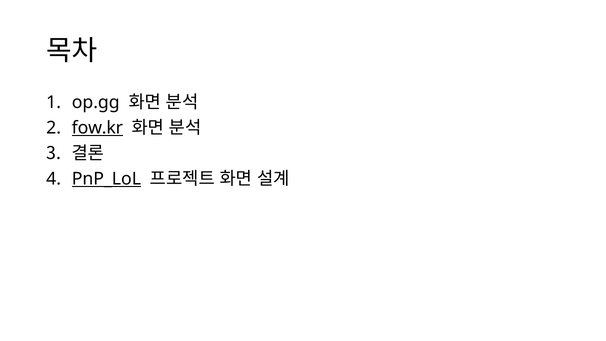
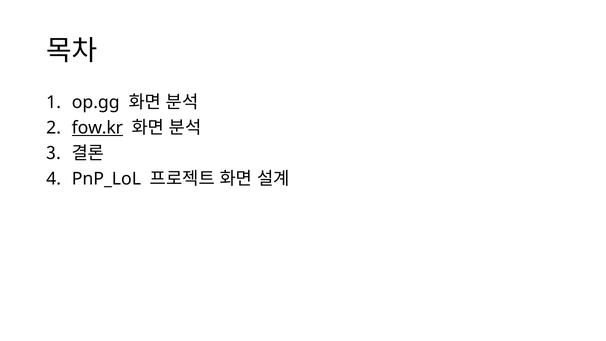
PnP_LoL underline: present -> none
